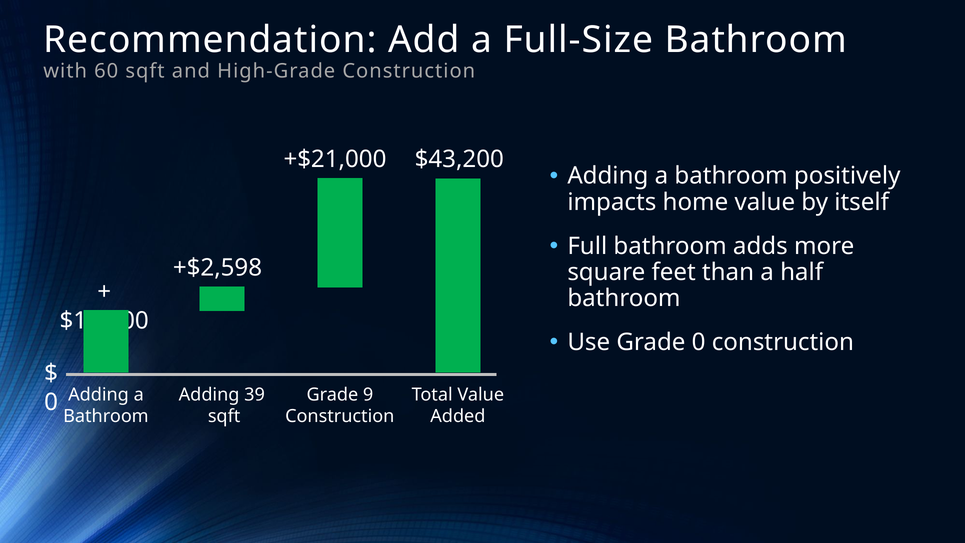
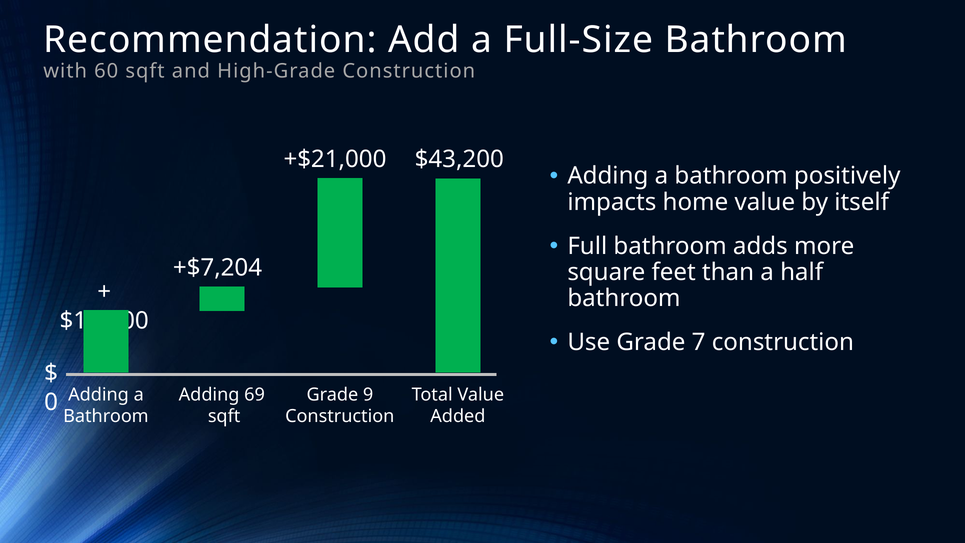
+$2,598: +$2,598 -> +$7,204
Grade 0: 0 -> 7
39: 39 -> 69
